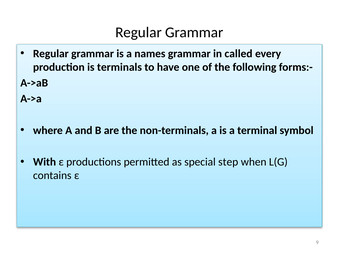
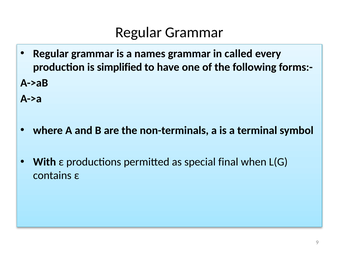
terminals: terminals -> simplified
step: step -> final
